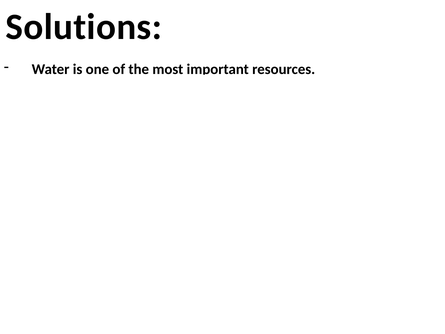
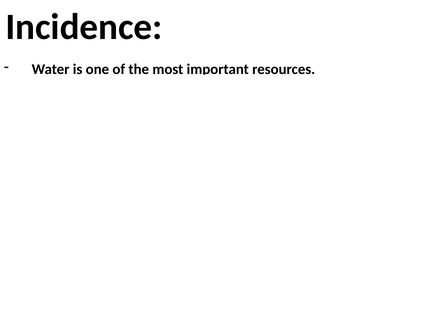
Solutions at (84, 27): Solutions -> Incidence
